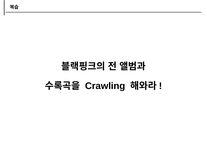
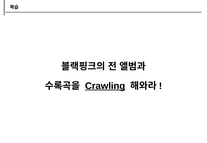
Crawling underline: none -> present
